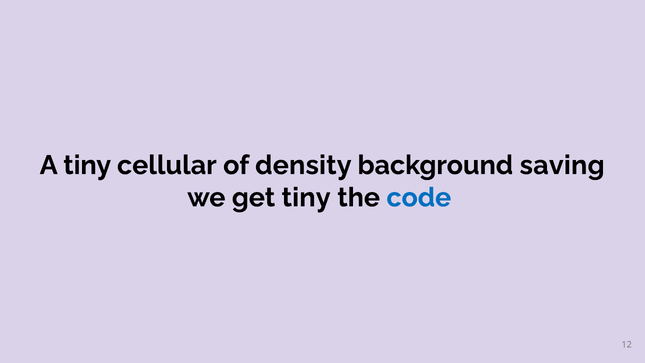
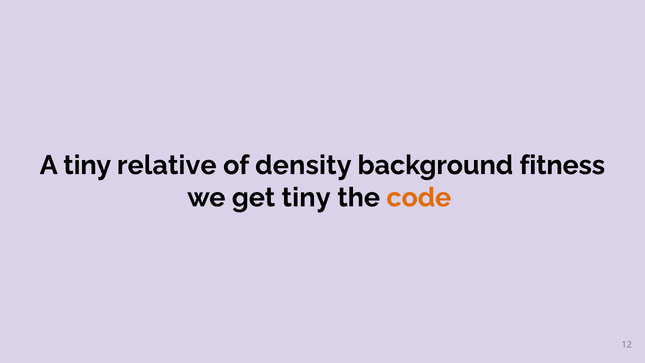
cellular: cellular -> relative
saving: saving -> fitness
code colour: blue -> orange
